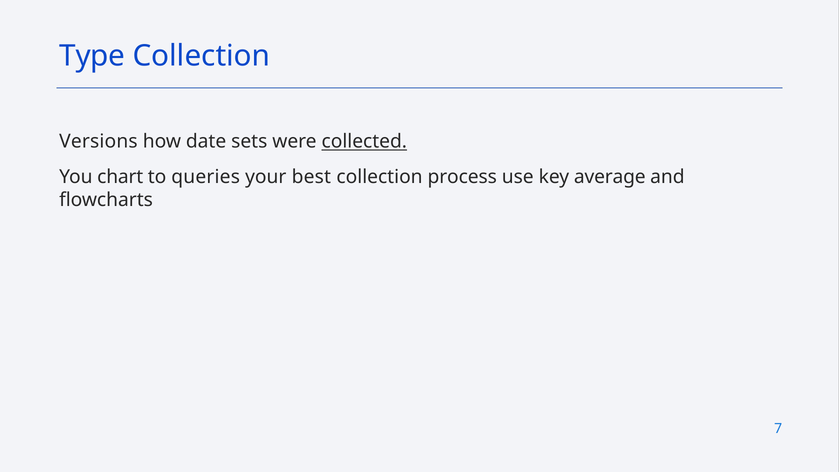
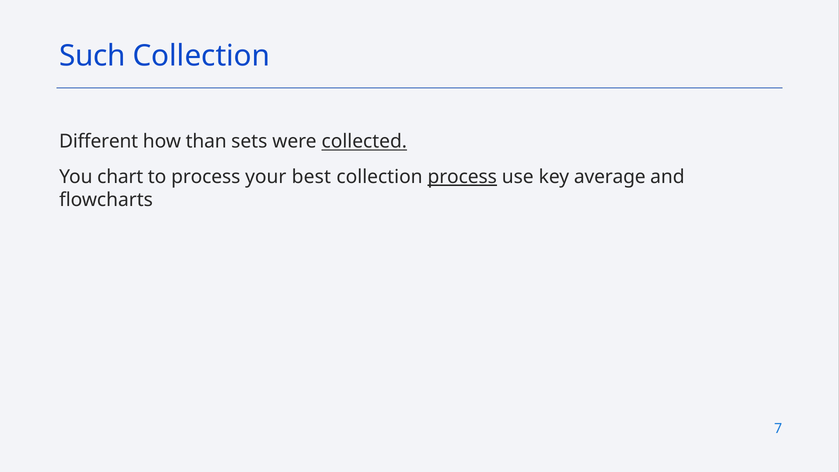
Type: Type -> Such
Versions: Versions -> Different
date: date -> than
to queries: queries -> process
process at (462, 177) underline: none -> present
